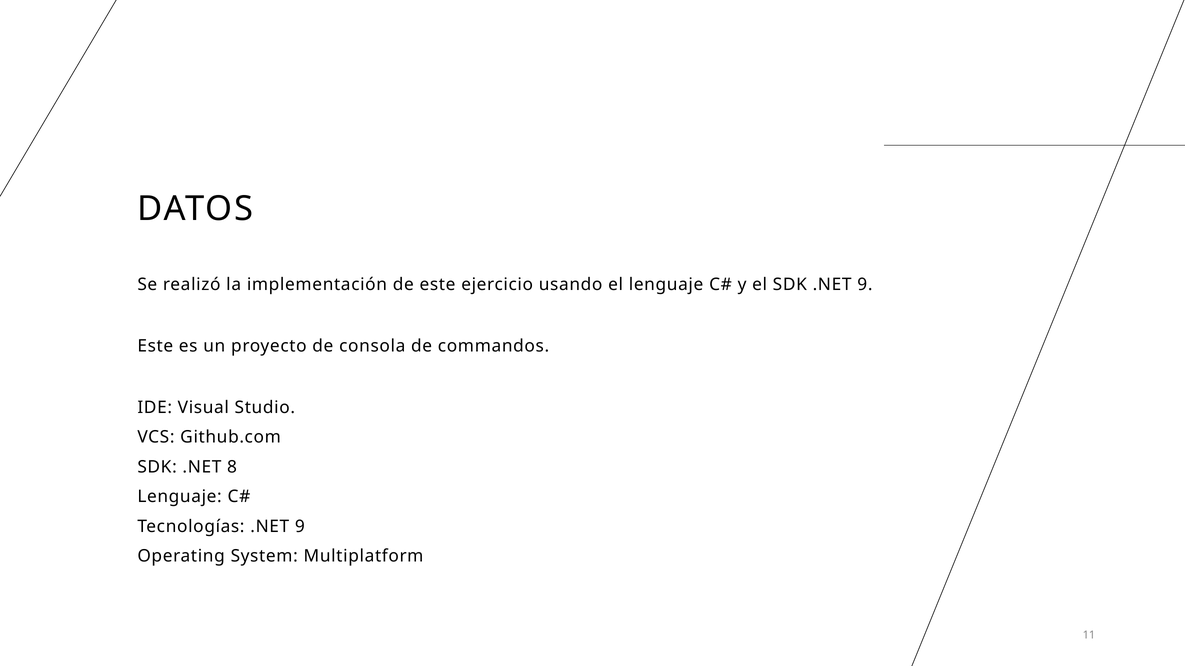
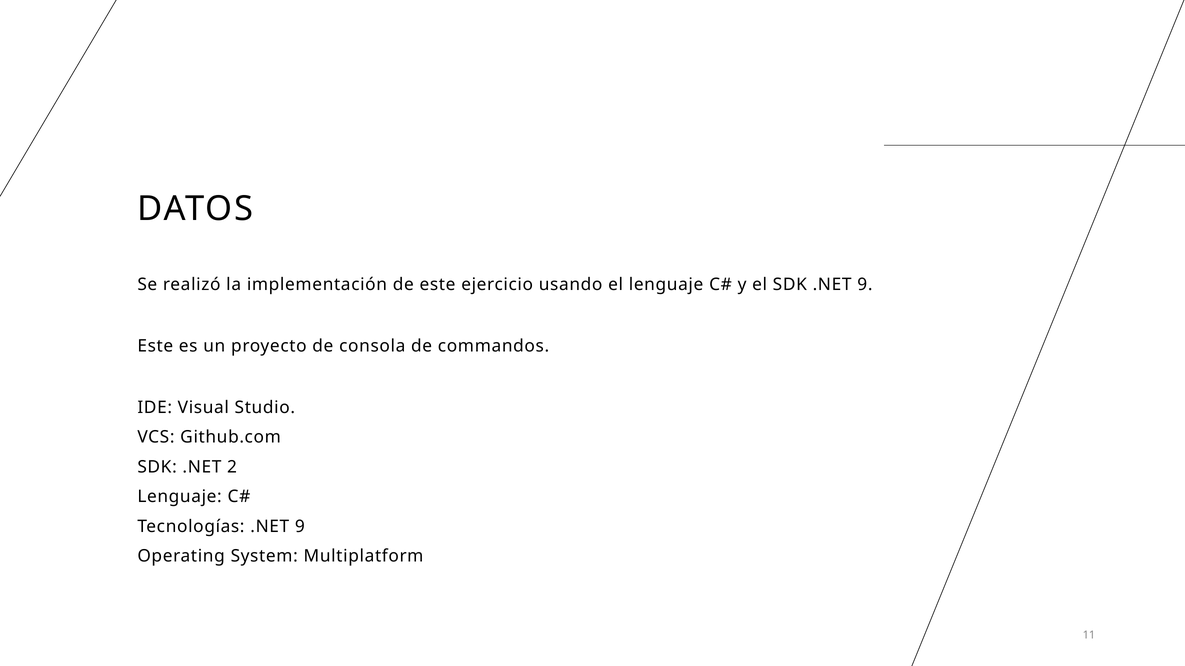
8: 8 -> 2
